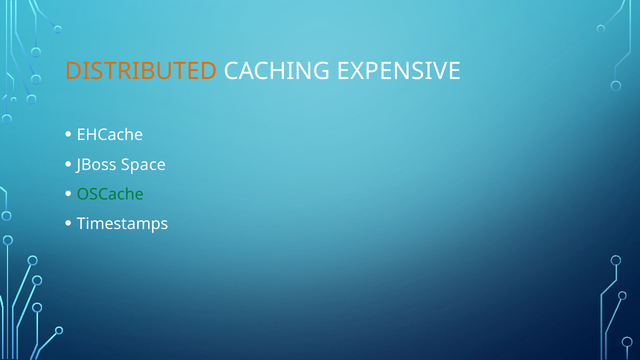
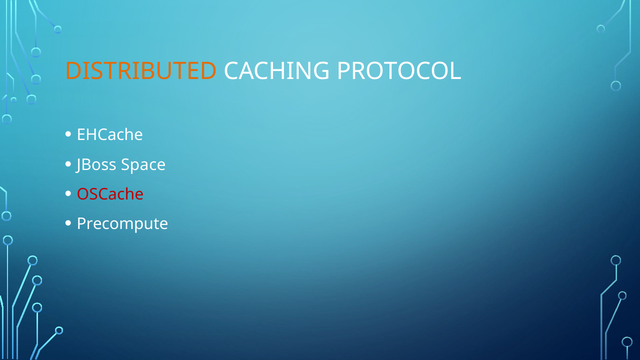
EXPENSIVE: EXPENSIVE -> PROTOCOL
OSCache colour: green -> red
Timestamps: Timestamps -> Precompute
